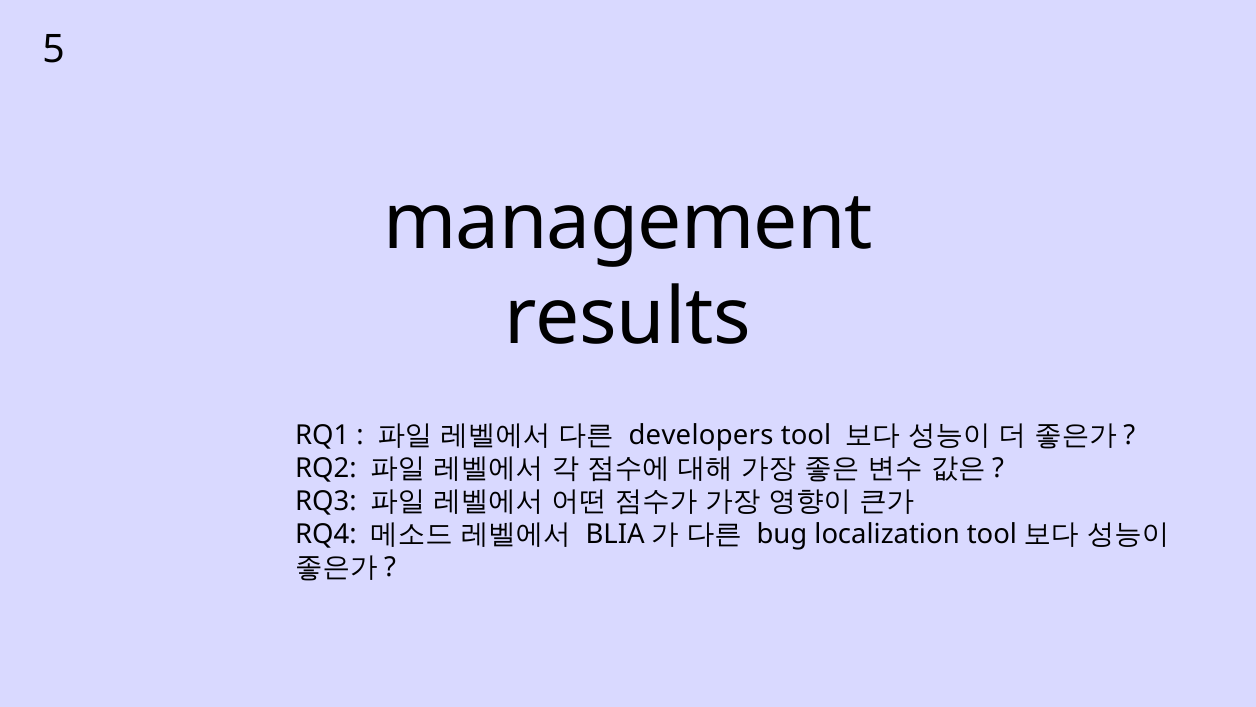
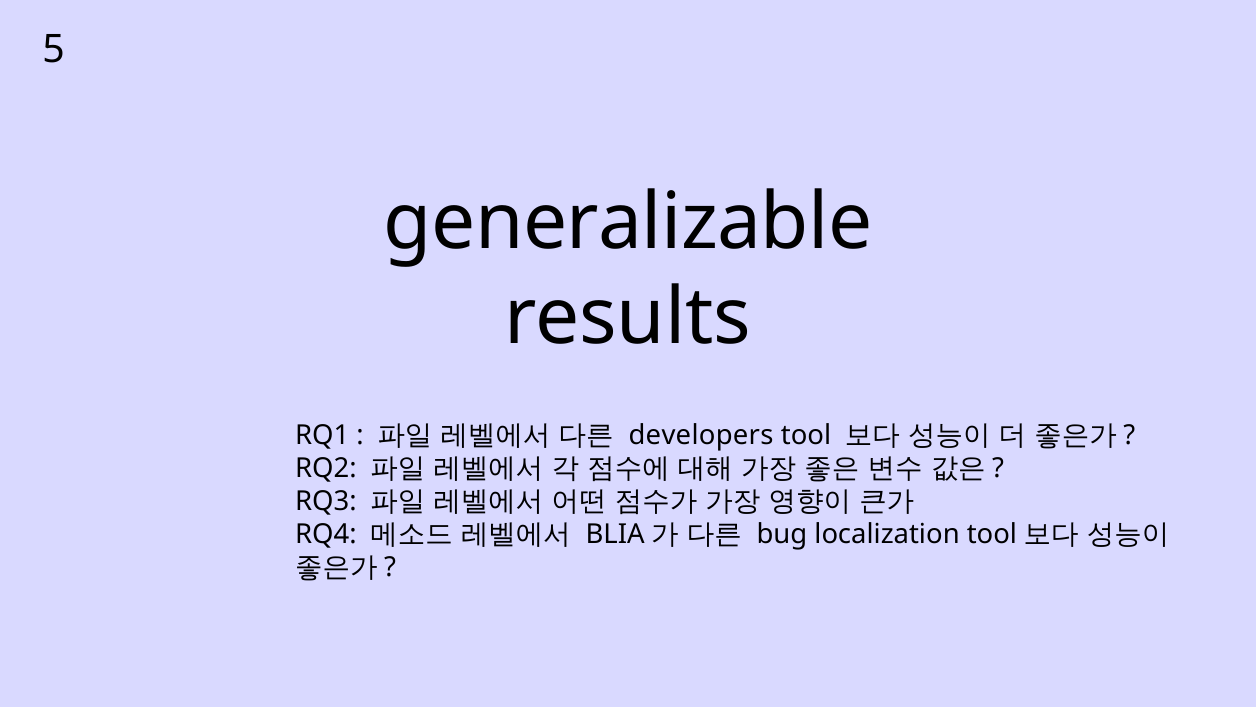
management: management -> generalizable
